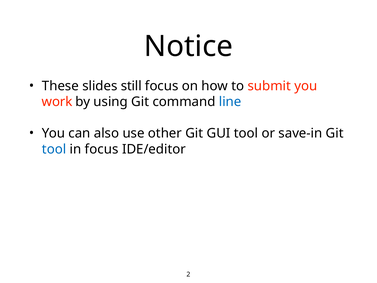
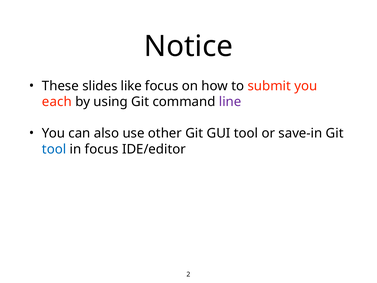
still: still -> like
work: work -> each
line colour: blue -> purple
